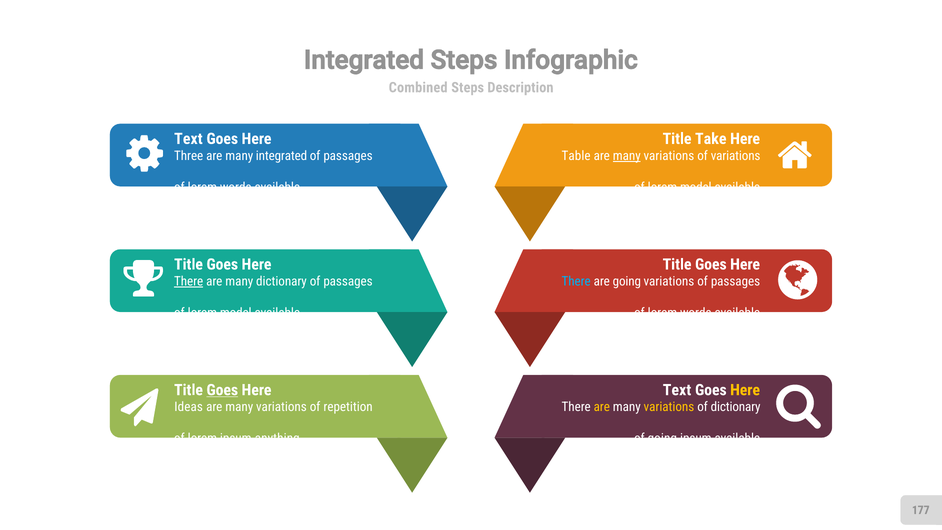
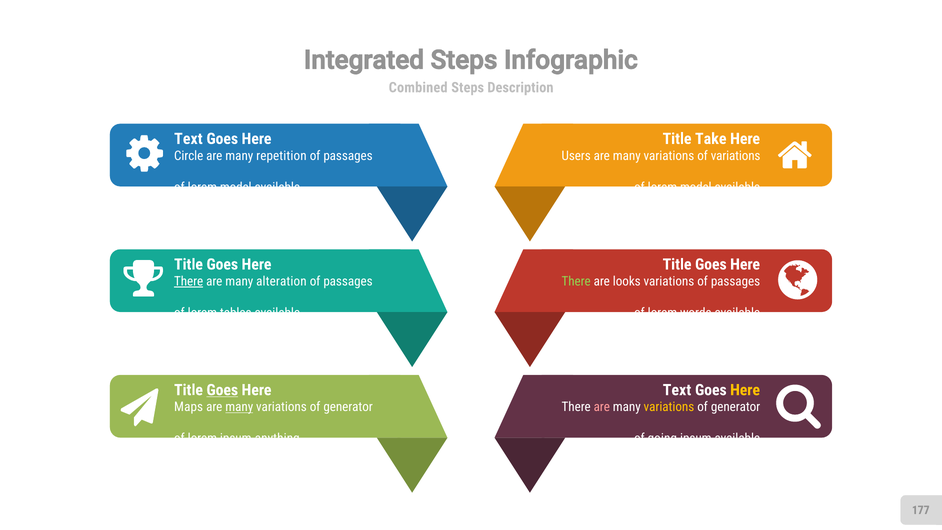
Three: Three -> Circle
many integrated: integrated -> repetition
Table: Table -> Users
many at (627, 156) underline: present -> none
words at (236, 187): words -> model
many dictionary: dictionary -> alteration
There at (576, 281) colour: light blue -> light green
are going: going -> looks
model at (236, 313): model -> tables
Ideas: Ideas -> Maps
many at (239, 407) underline: none -> present
repetition at (348, 407): repetition -> generator
are at (602, 407) colour: yellow -> pink
dictionary at (736, 407): dictionary -> generator
